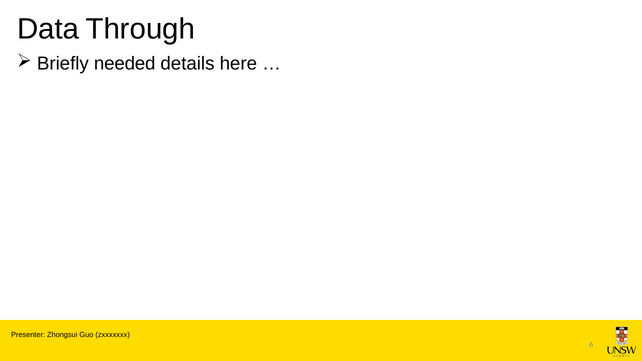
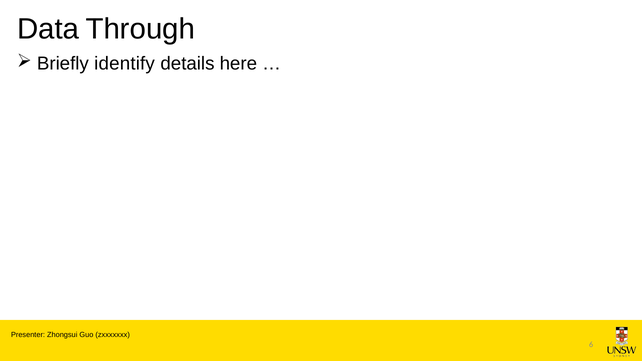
needed: needed -> identify
